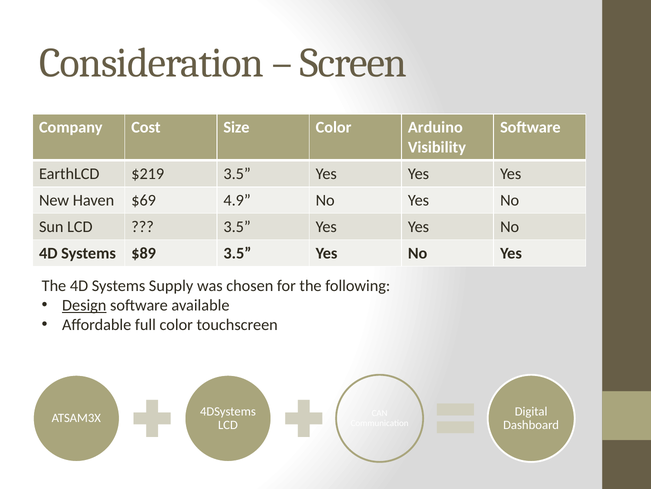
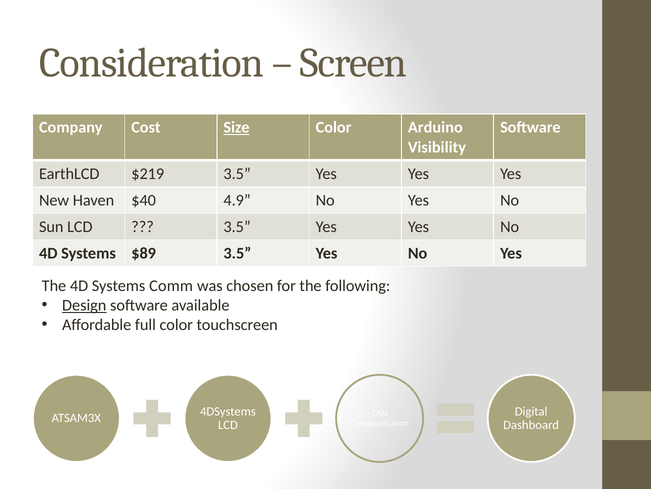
Size underline: none -> present
$69: $69 -> $40
Supply: Supply -> Comm
